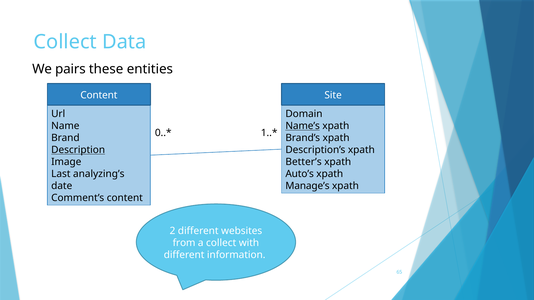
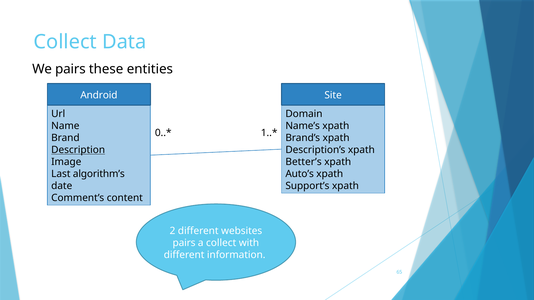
Content at (99, 95): Content -> Android
Name’s underline: present -> none
analyzing’s: analyzing’s -> algorithm’s
Manage’s: Manage’s -> Support’s
from at (184, 243): from -> pairs
